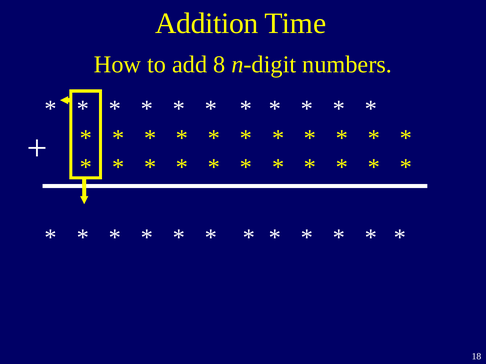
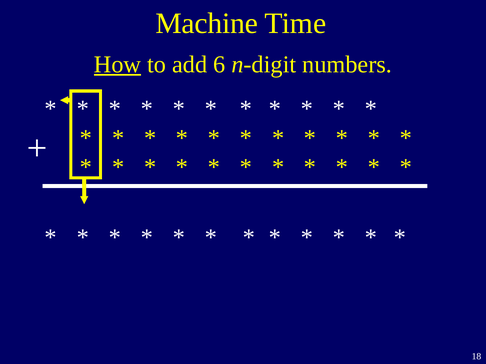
Addition: Addition -> Machine
How underline: none -> present
8: 8 -> 6
